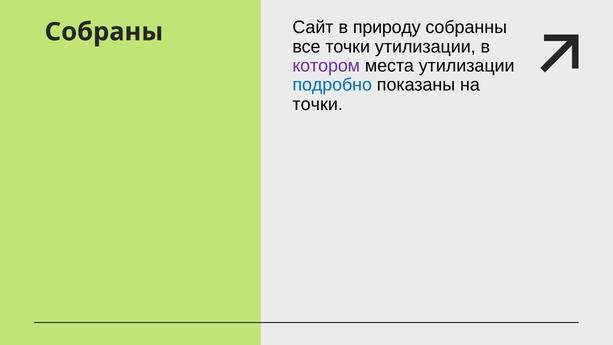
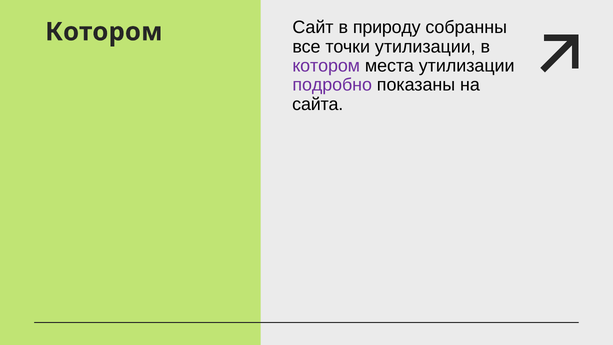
Собраны at (104, 32): Собраны -> Котором
подробно colour: blue -> purple
точки at (318, 104): точки -> сайта
